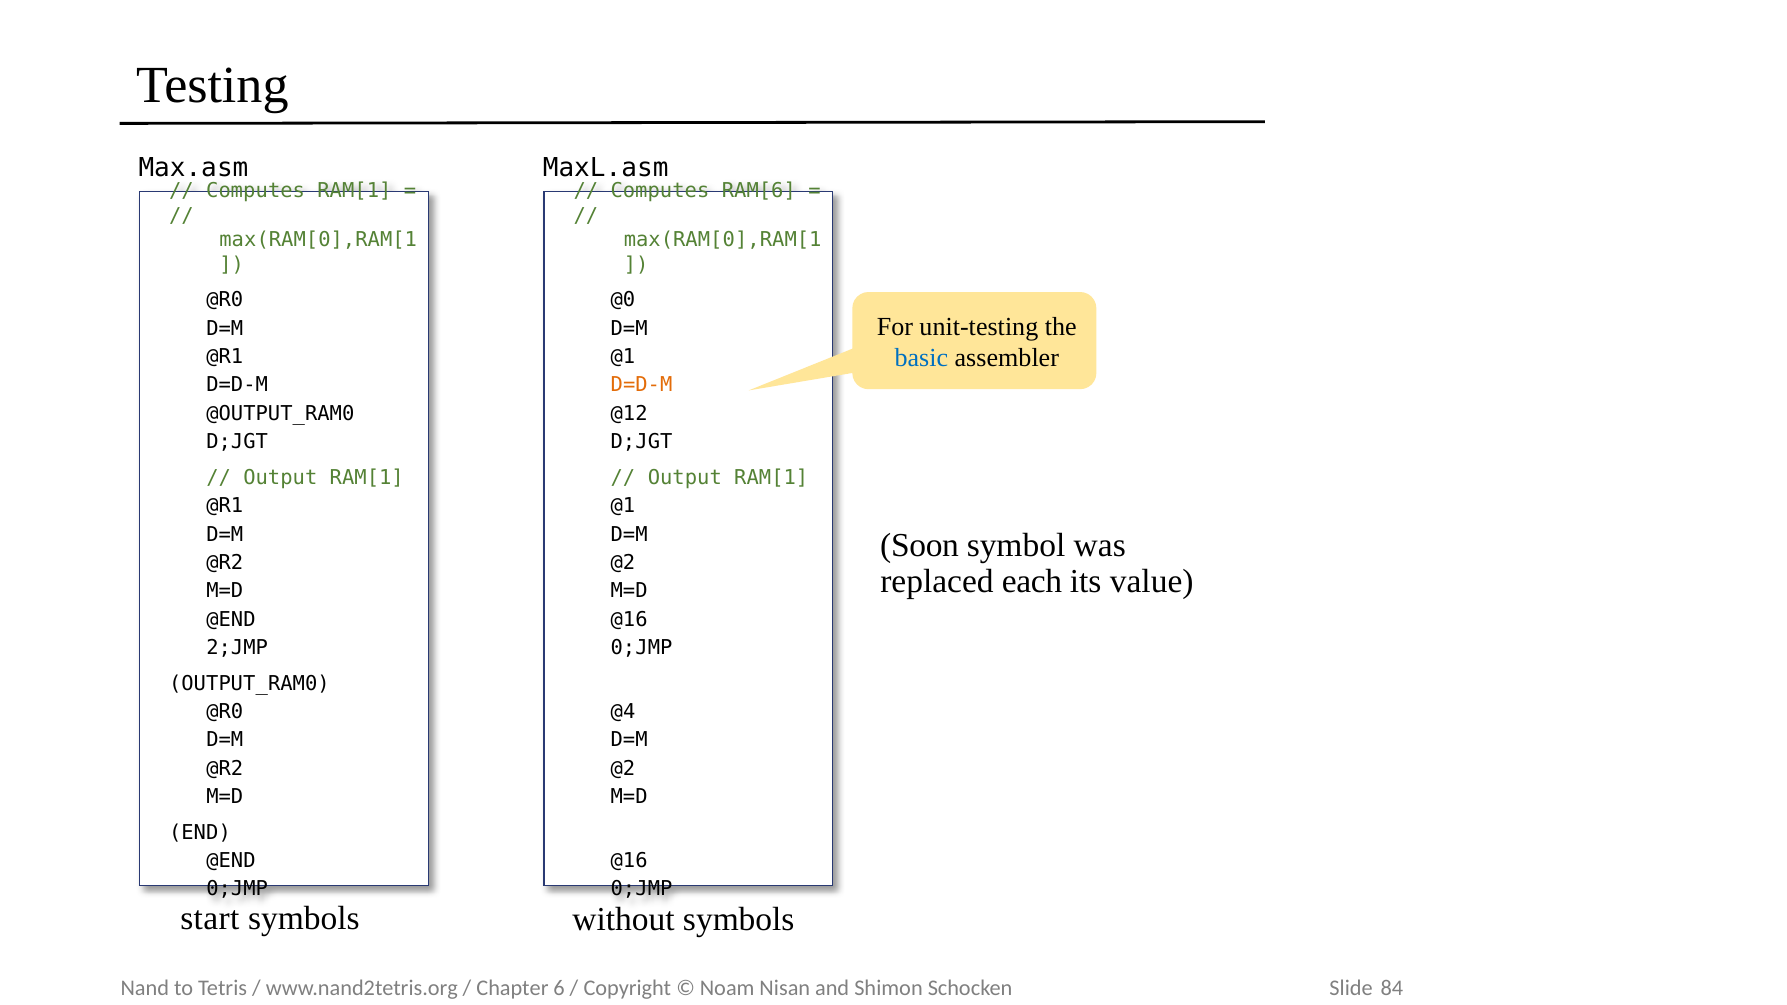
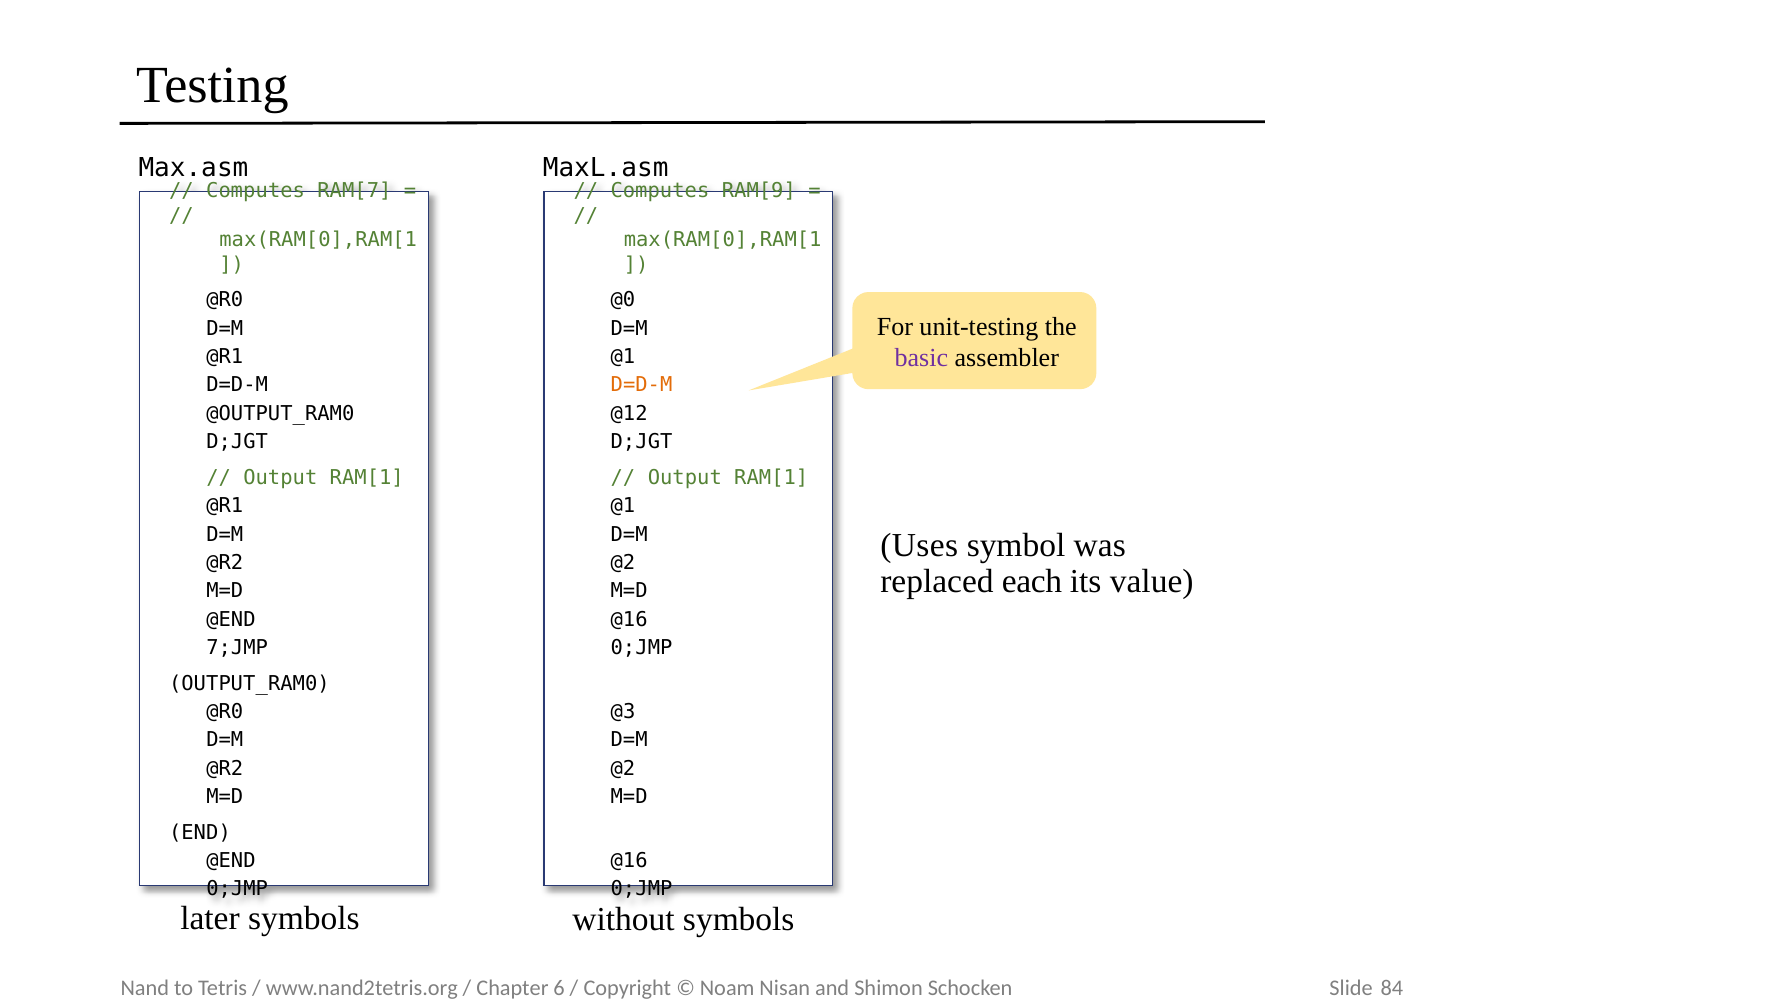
Computes RAM[1: RAM[1 -> RAM[7
RAM[6: RAM[6 -> RAM[9
basic colour: blue -> purple
Soon: Soon -> Uses
2;JMP: 2;JMP -> 7;JMP
@4: @4 -> @3
start: start -> later
